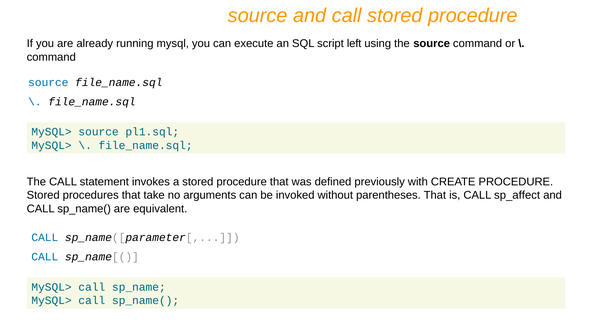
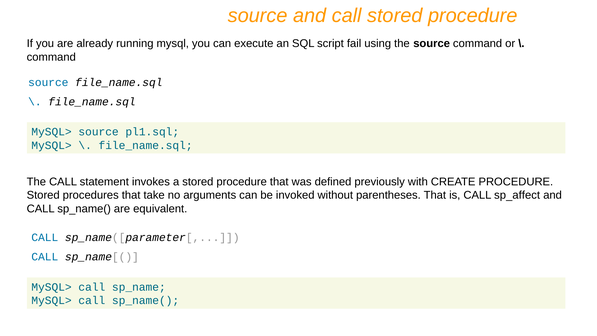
left: left -> fail
